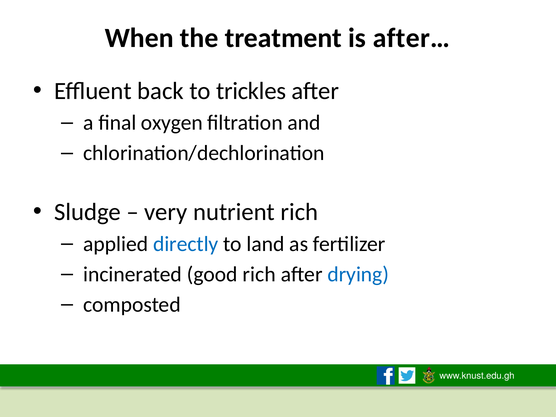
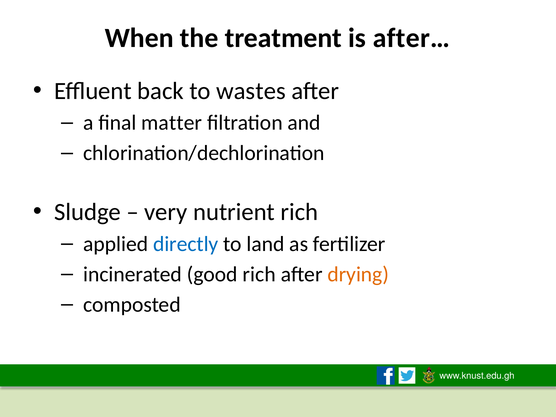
trickles: trickles -> wastes
oxygen: oxygen -> matter
drying colour: blue -> orange
